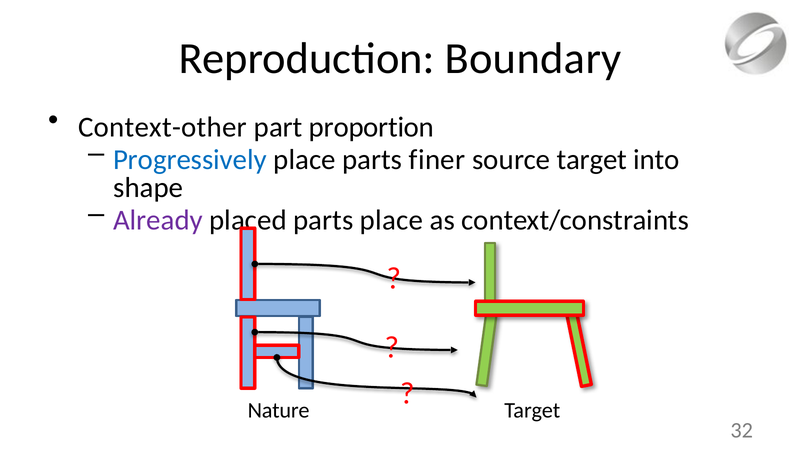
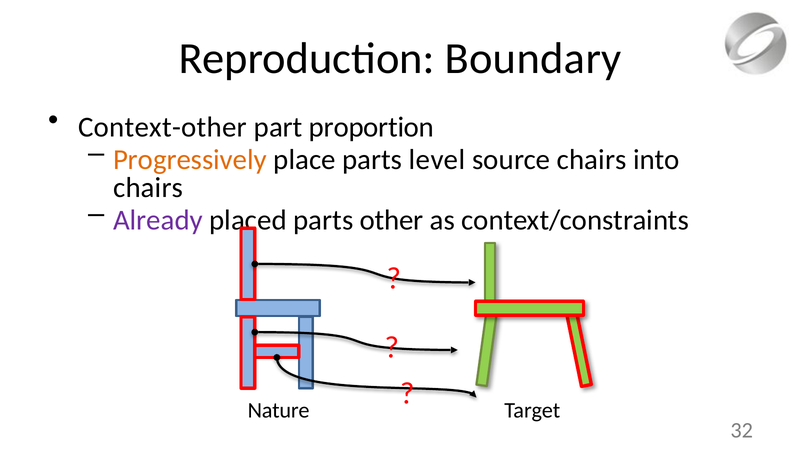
Progressively colour: blue -> orange
finer: finer -> level
source target: target -> chairs
shape at (148, 188): shape -> chairs
parts place: place -> other
